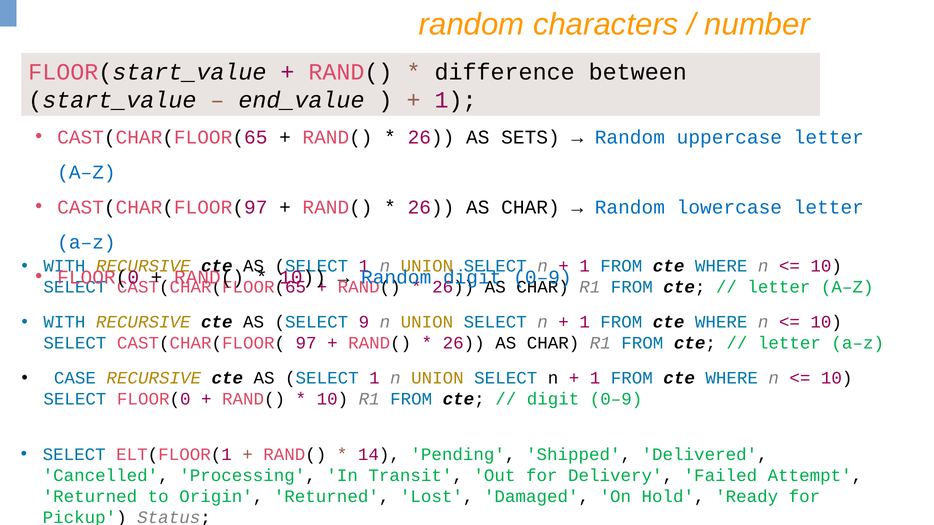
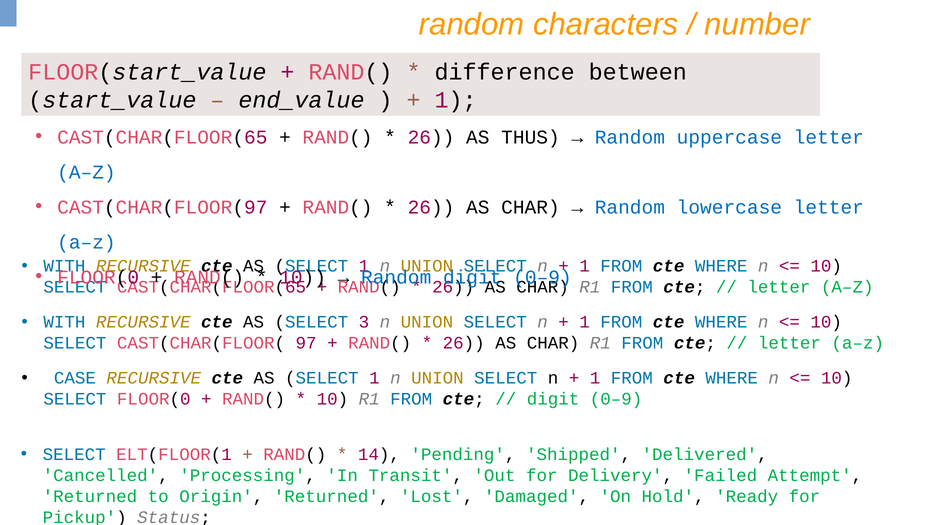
SETS: SETS -> THUS
9: 9 -> 3
